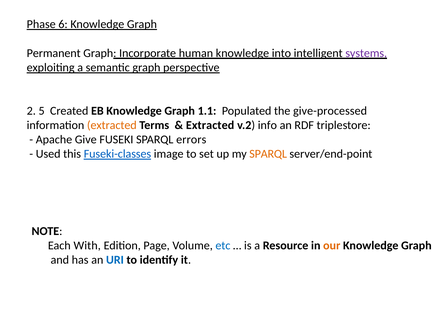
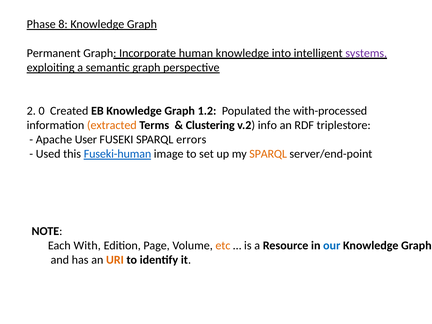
6: 6 -> 8
5: 5 -> 0
1.1: 1.1 -> 1.2
give-processed: give-processed -> with-processed
Extracted at (210, 125): Extracted -> Clustering
Give: Give -> User
Fuseki-classes: Fuseki-classes -> Fuseki-human
etc colour: blue -> orange
our colour: orange -> blue
URI colour: blue -> orange
